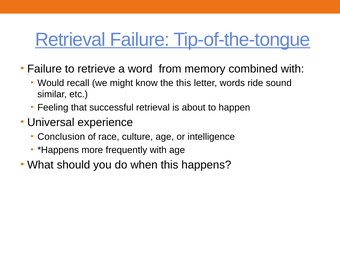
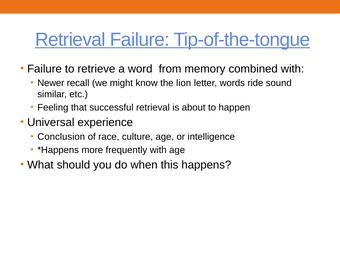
Would: Would -> Newer
the this: this -> lion
